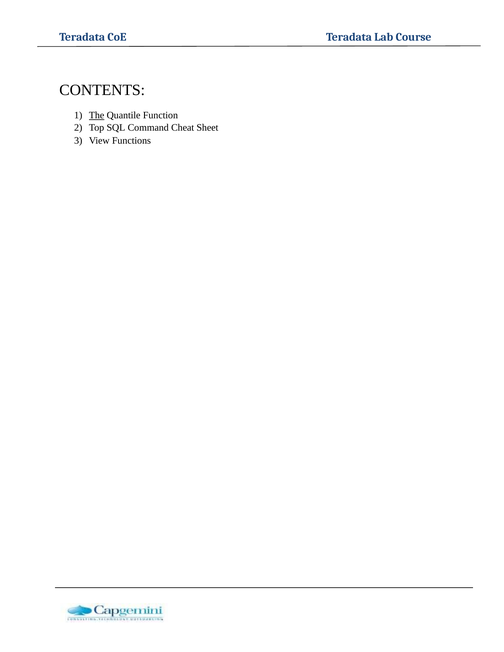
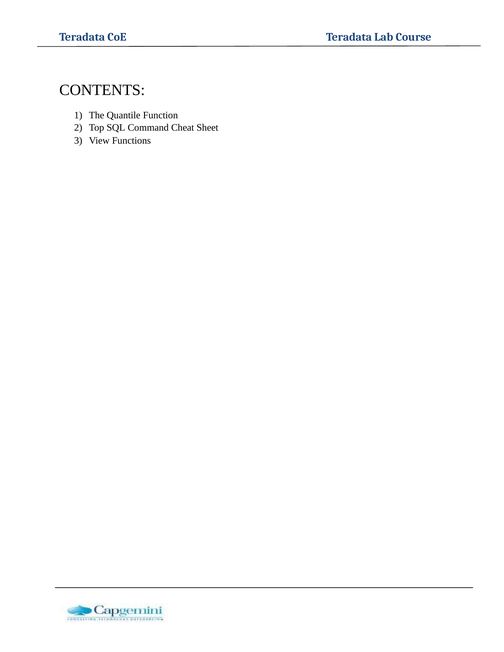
The underline: present -> none
